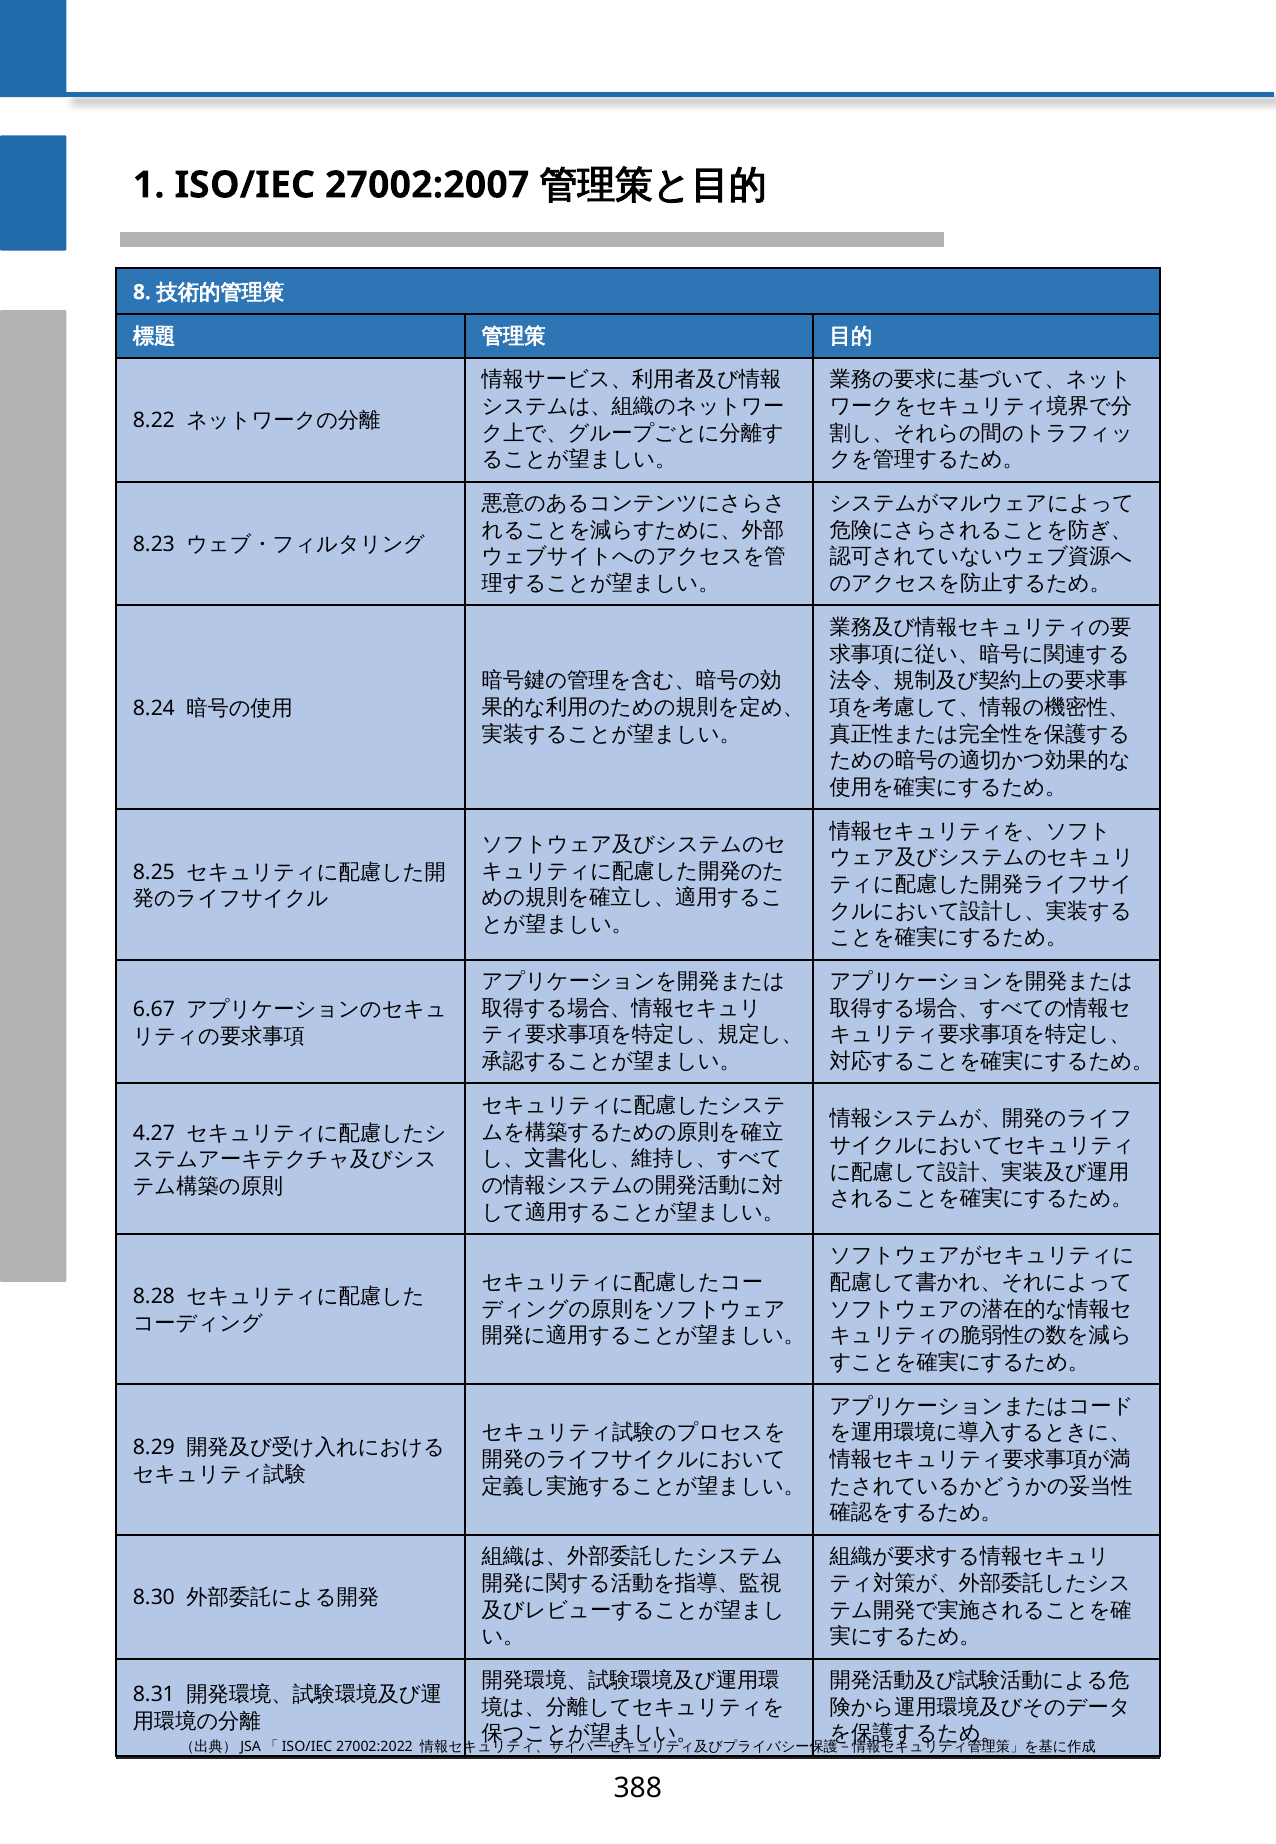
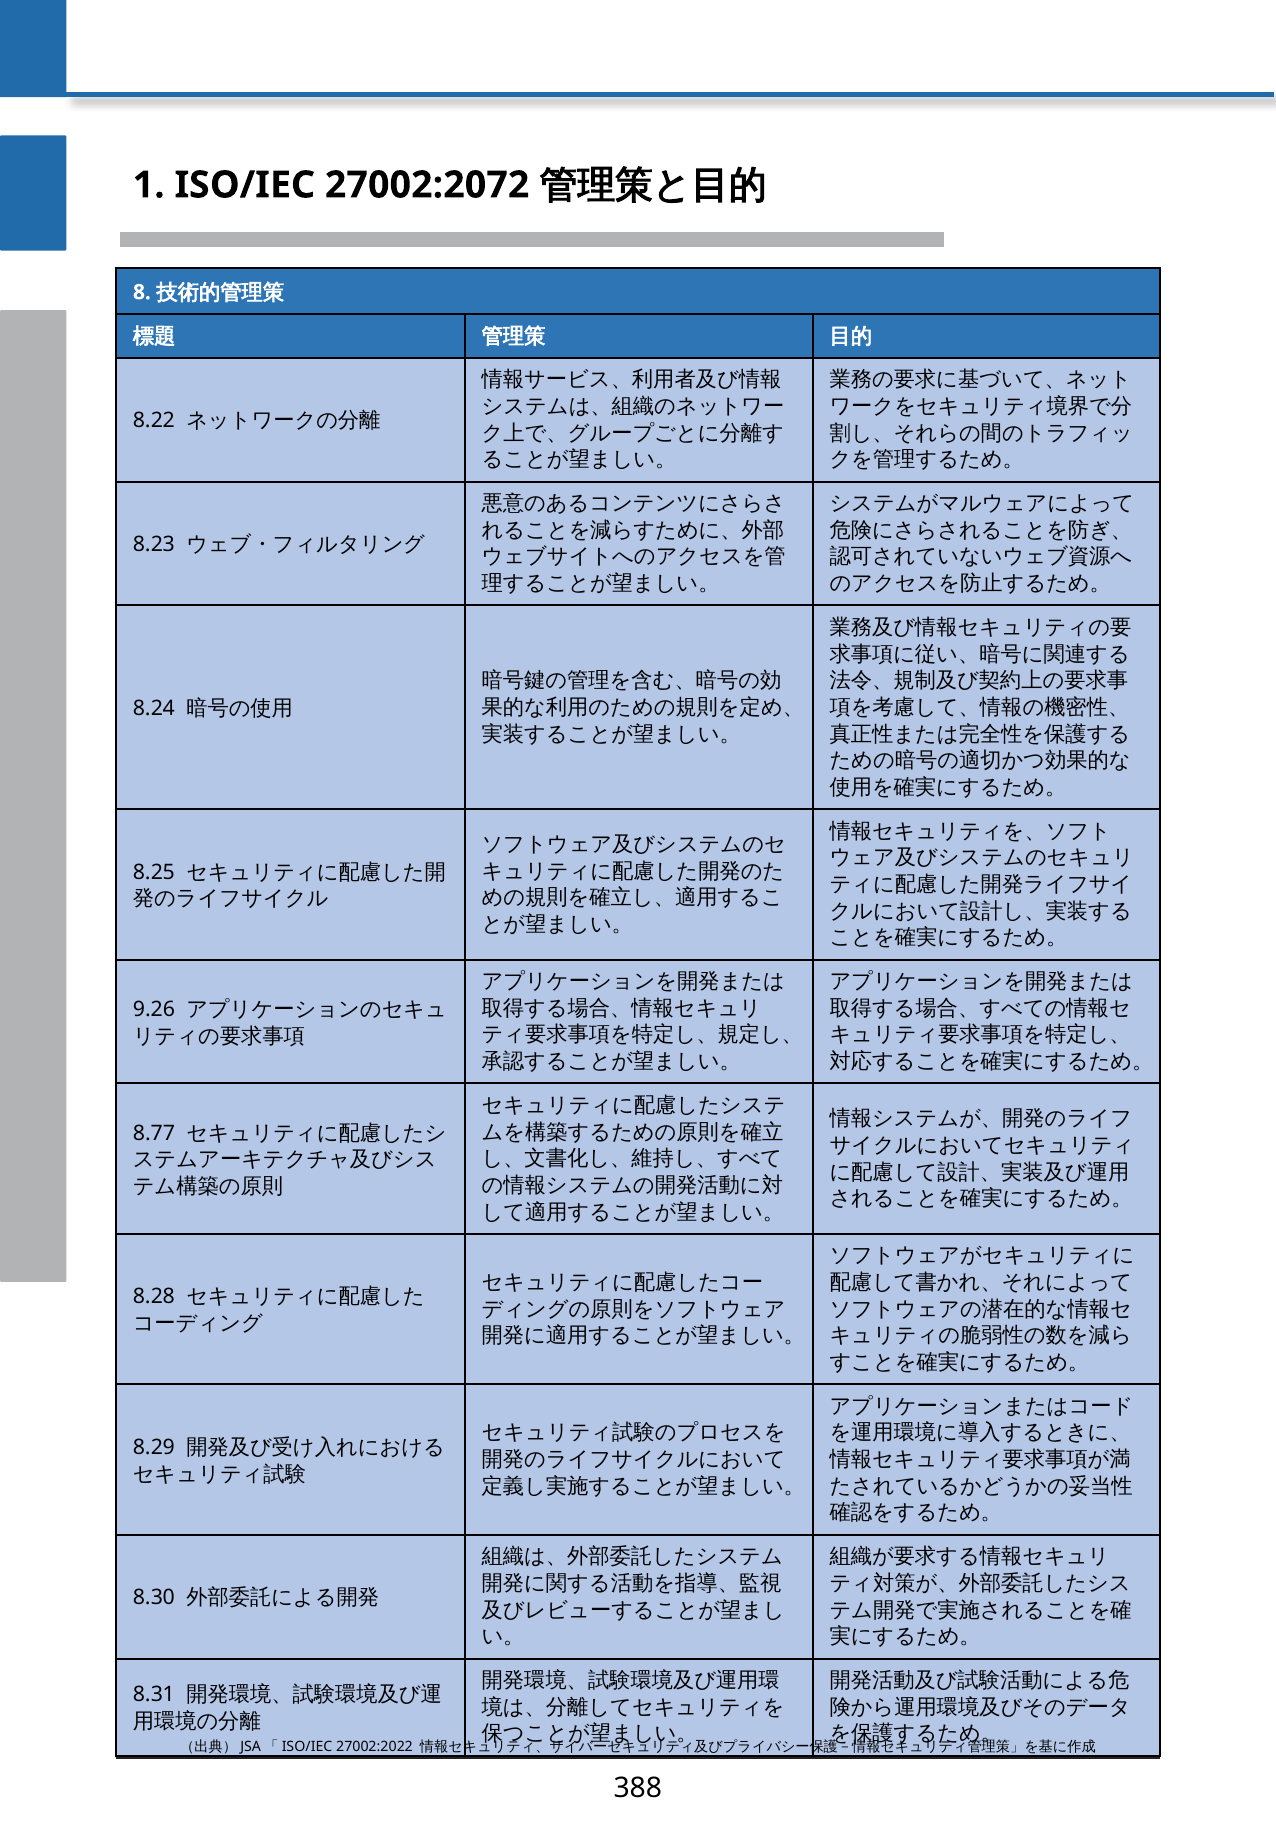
27002:2007: 27002:2007 -> 27002:2072
6.67: 6.67 -> 9.26
4.27: 4.27 -> 8.77
